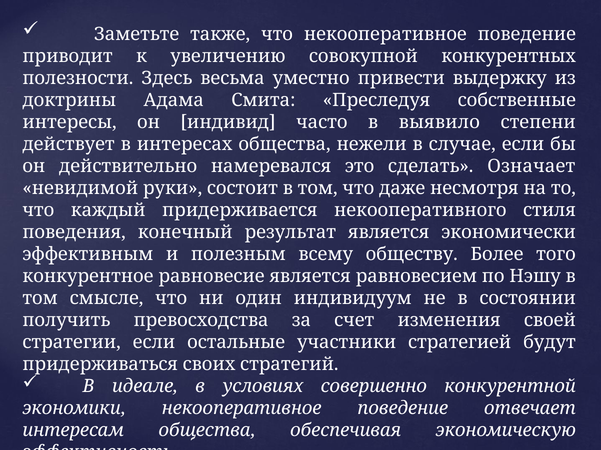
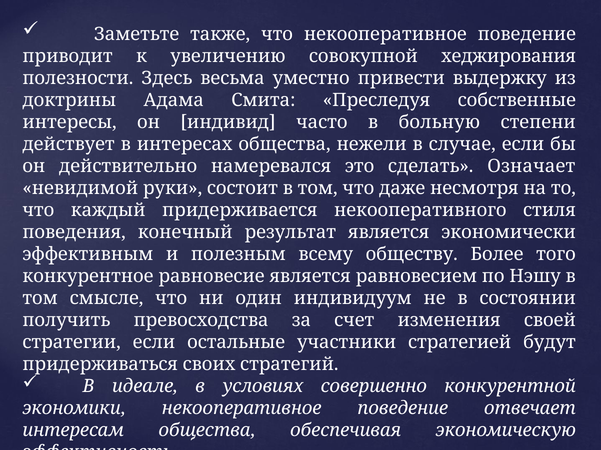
конкурентных: конкурентных -> хеджирования
выявило: выявило -> больную
